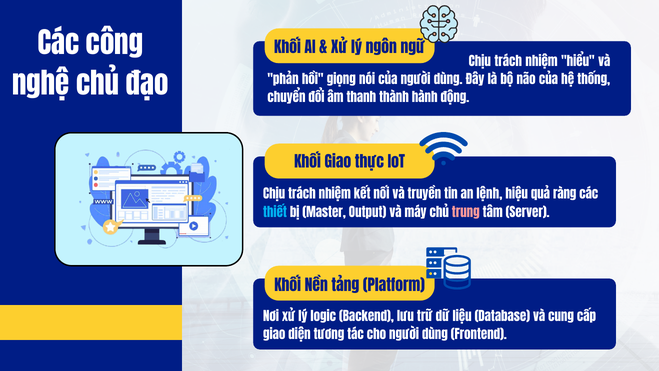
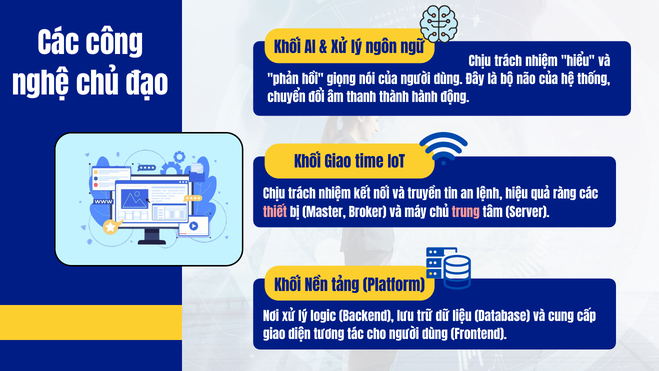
thực: thực -> time
thiết colour: light blue -> pink
Output: Output -> Broker
